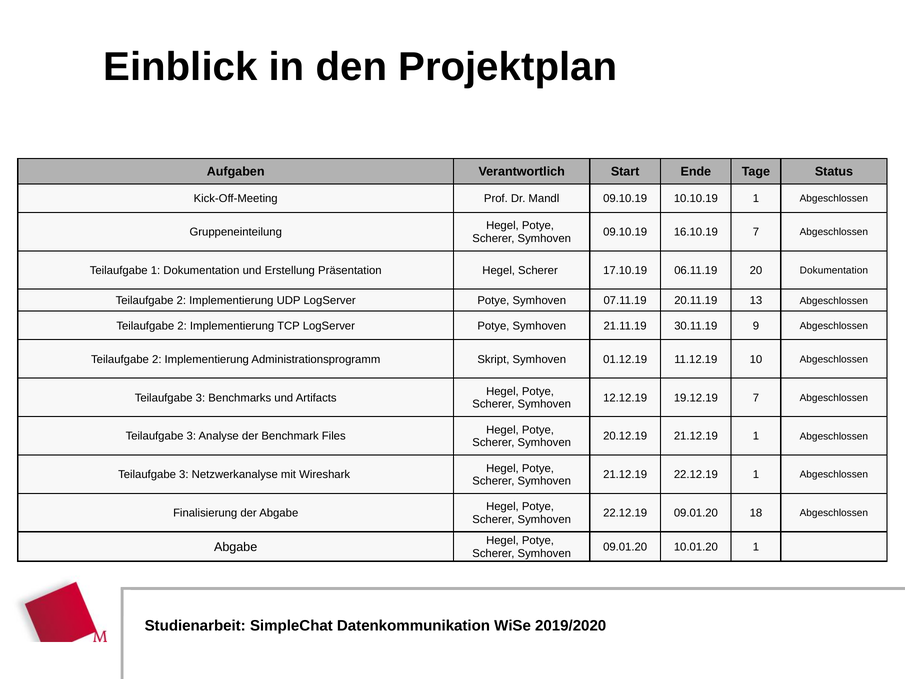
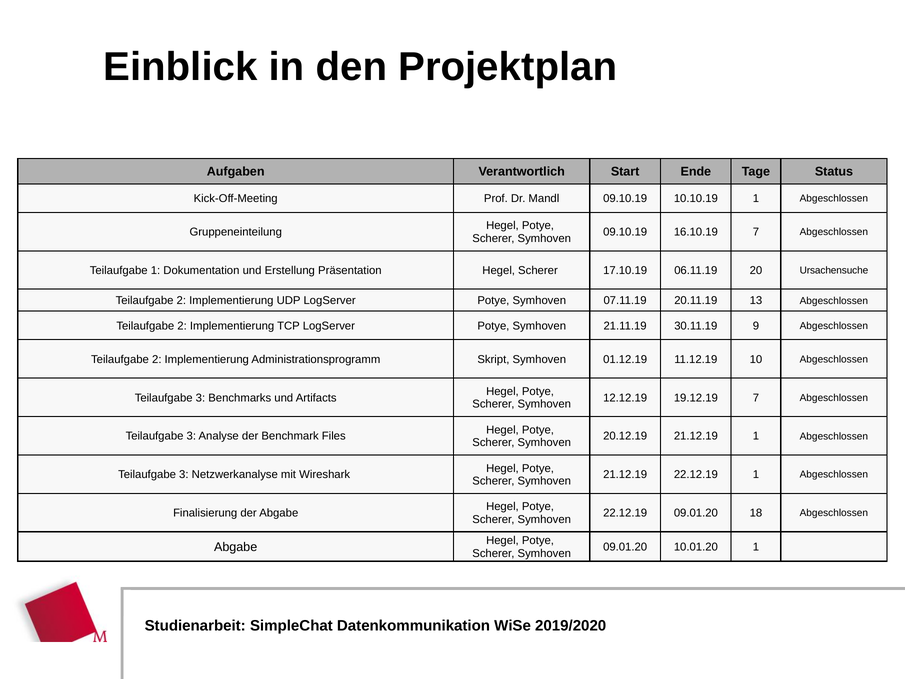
20 Dokumentation: Dokumentation -> Ursachensuche
